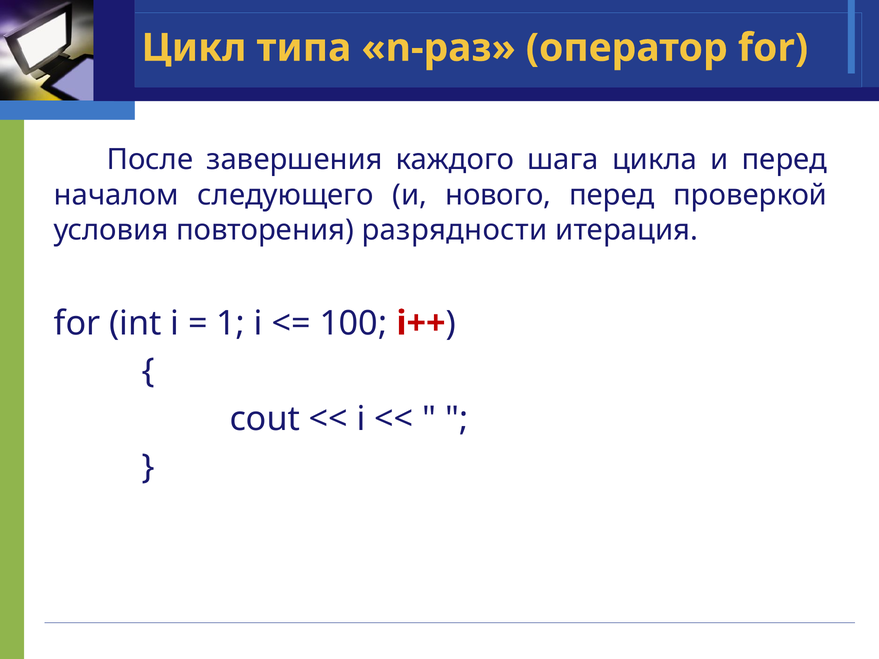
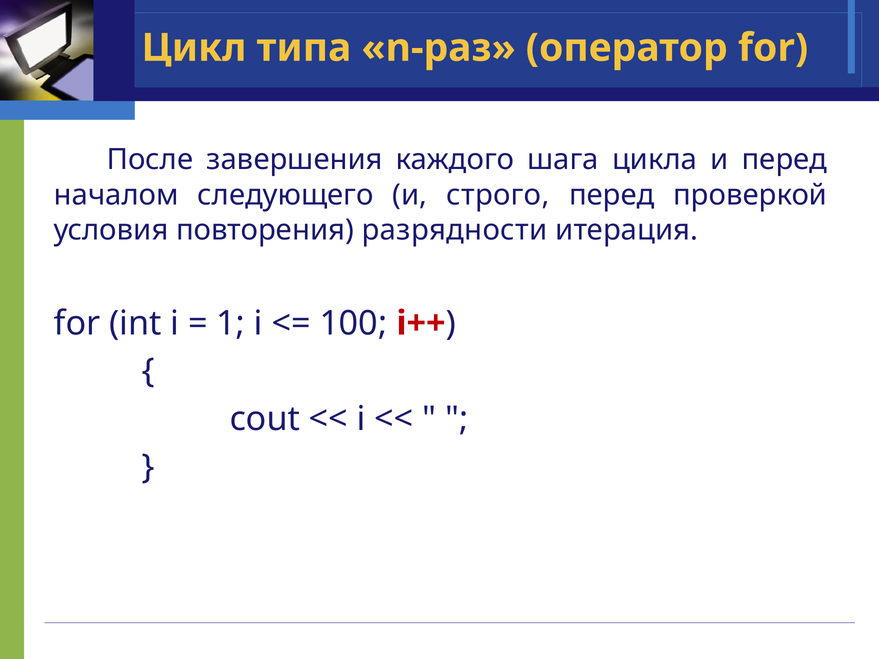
нового: нового -> строго
